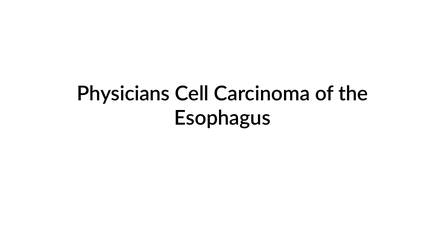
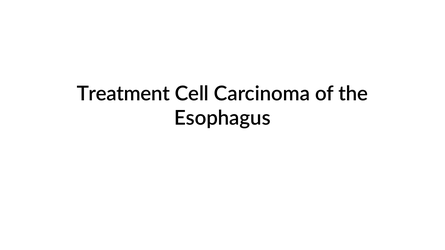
Physicians: Physicians -> Treatment
